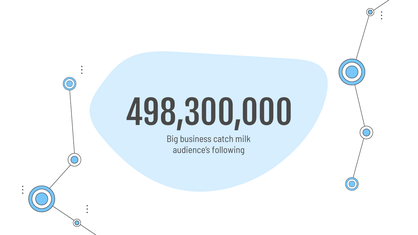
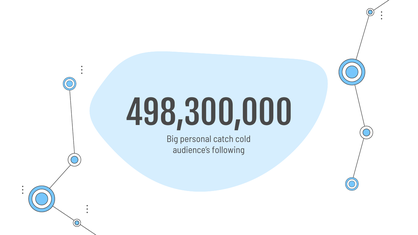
business: business -> personal
milk: milk -> cold
